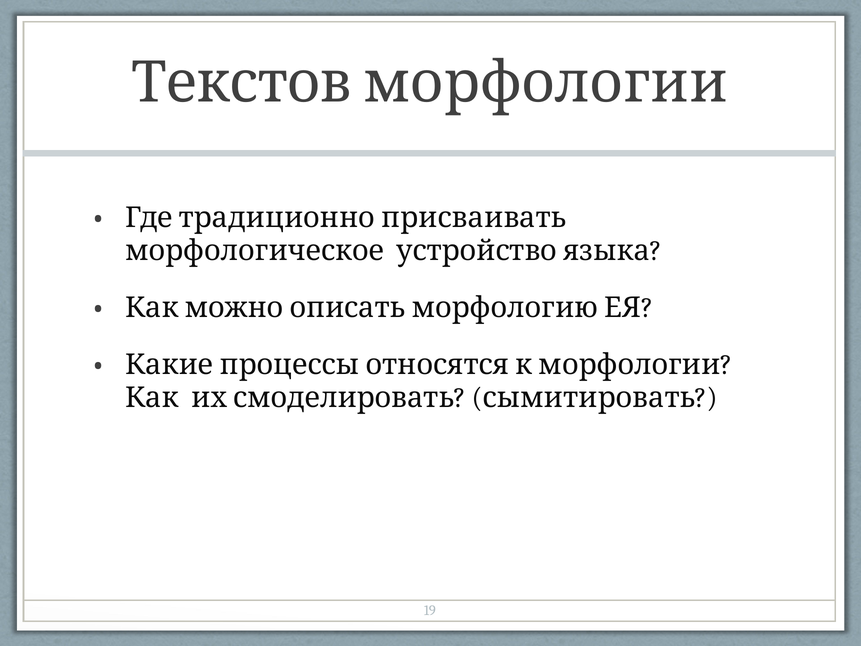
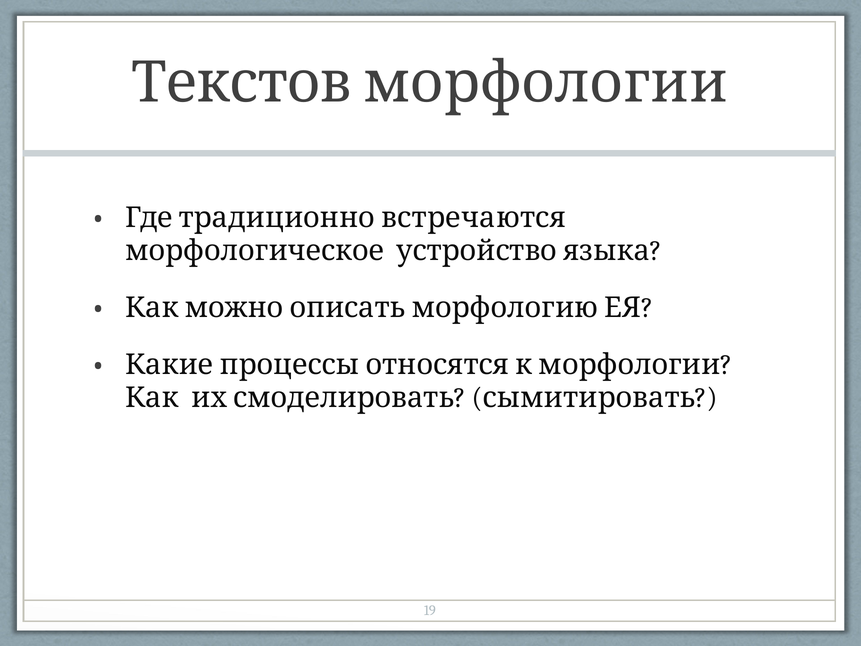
присваивать: присваивать -> встречаются
